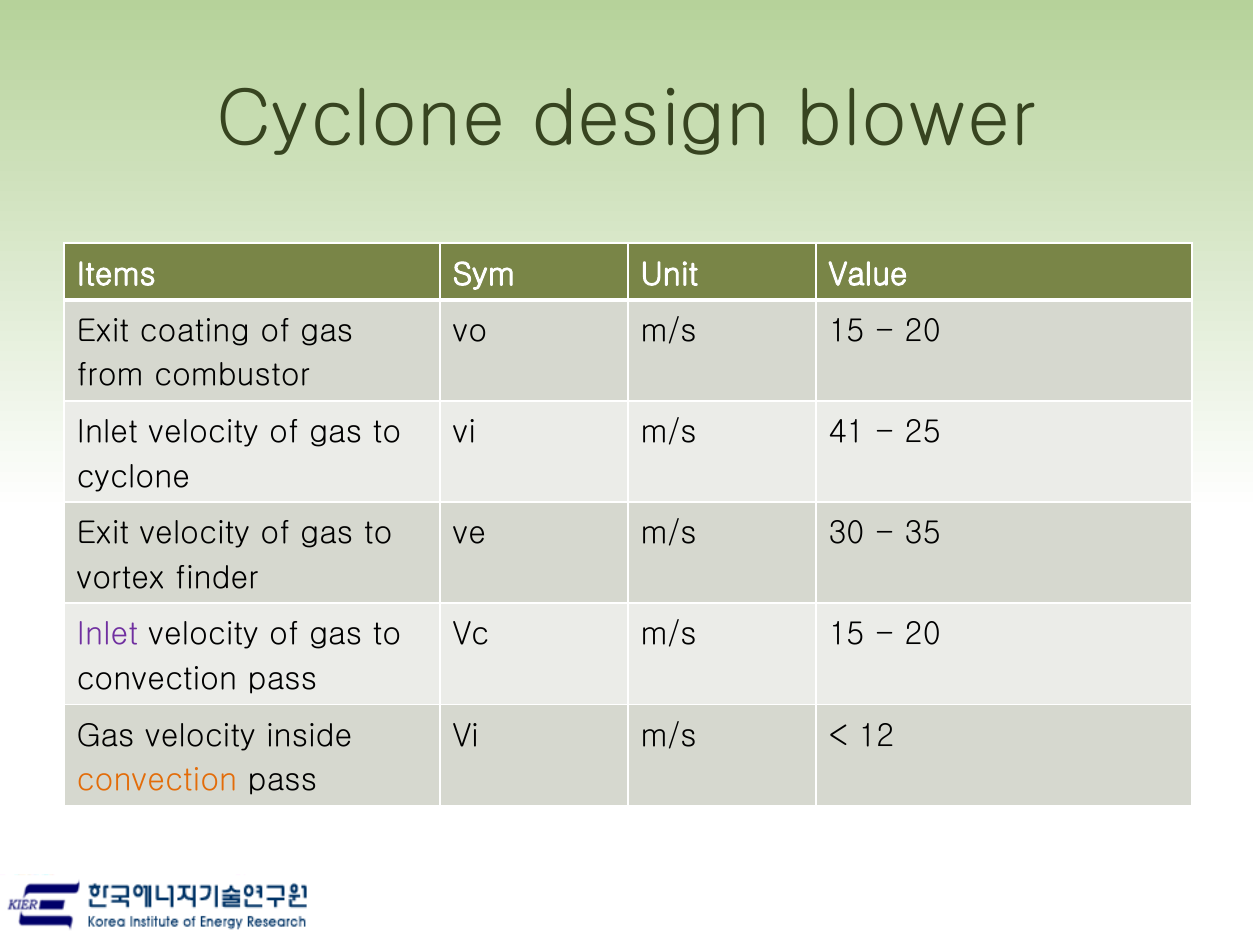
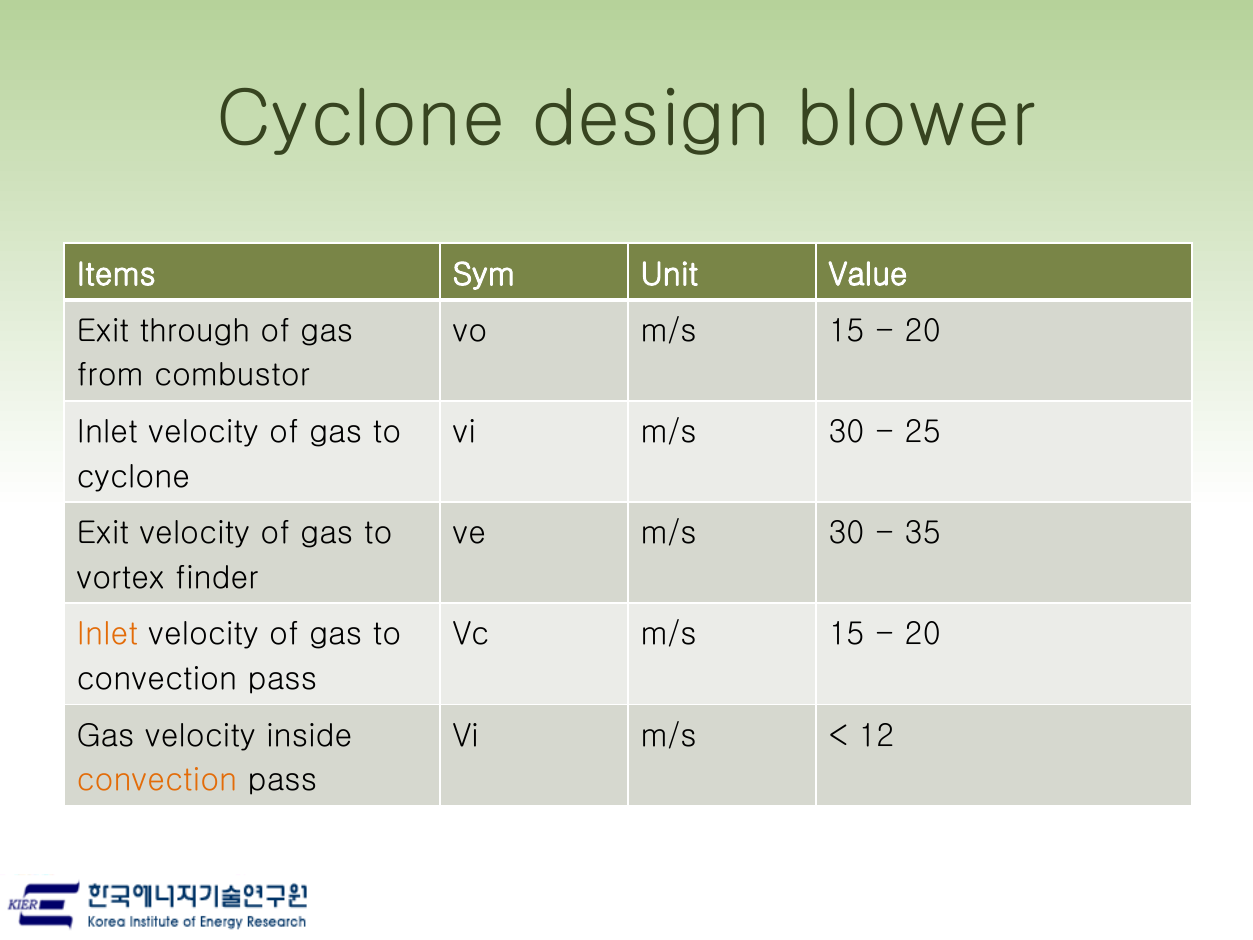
coating: coating -> through
vi m/s 41: 41 -> 30
Inlet at (107, 634) colour: purple -> orange
